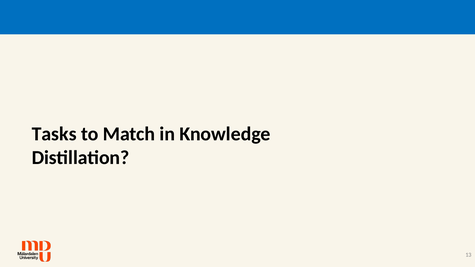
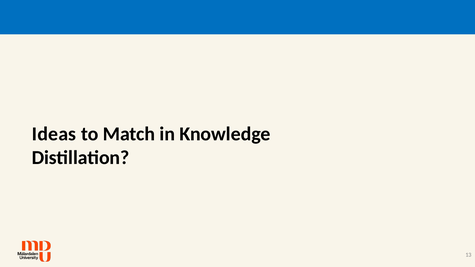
Tasks: Tasks -> Ideas
